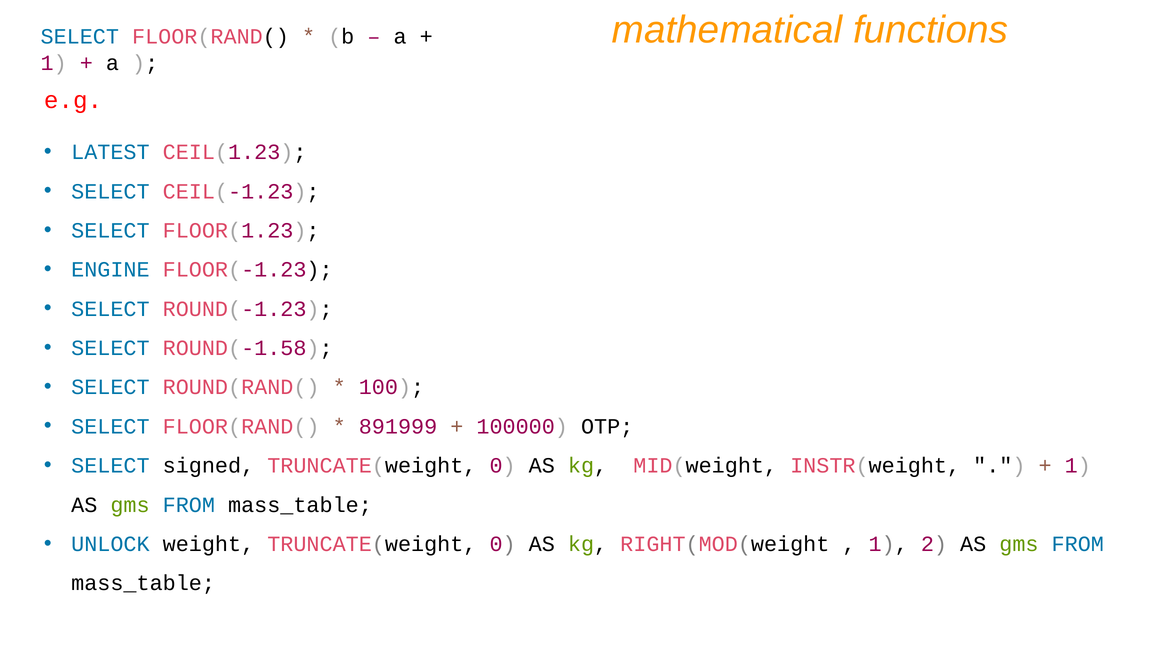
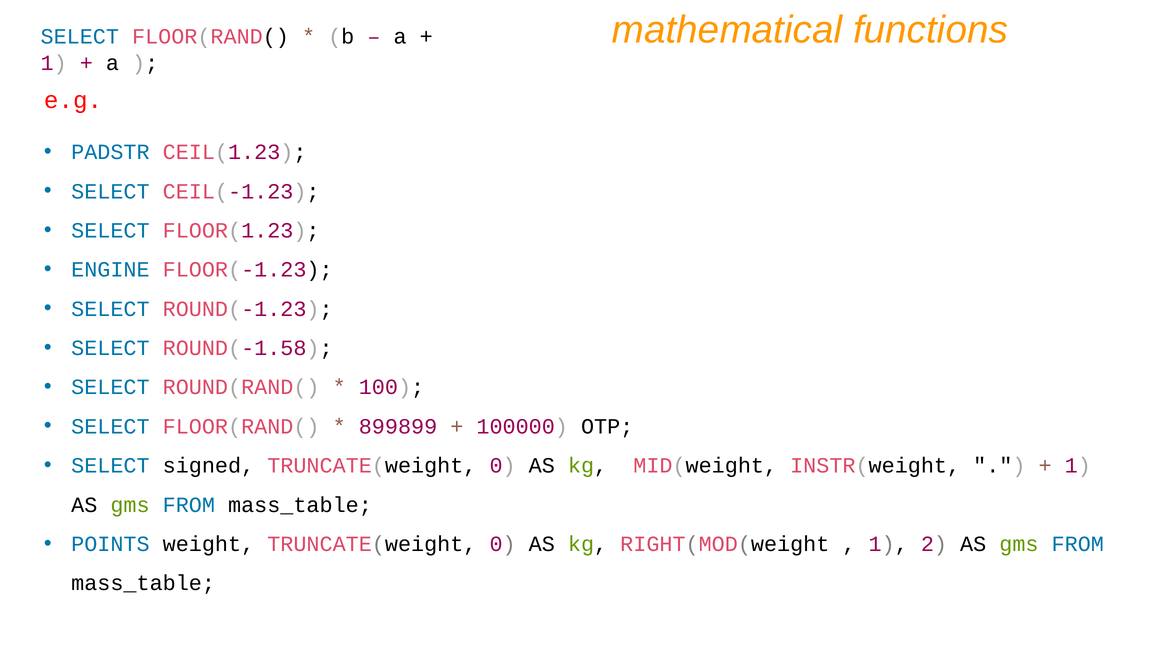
LATEST: LATEST -> PADSTR
891999: 891999 -> 899899
UNLOCK: UNLOCK -> POINTS
